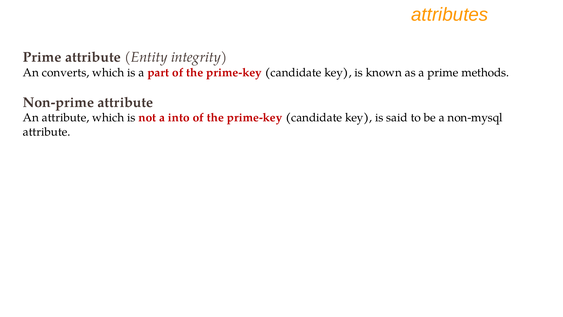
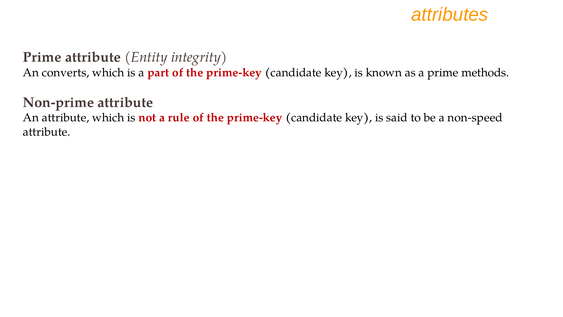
into: into -> rule
non-mysql: non-mysql -> non-speed
